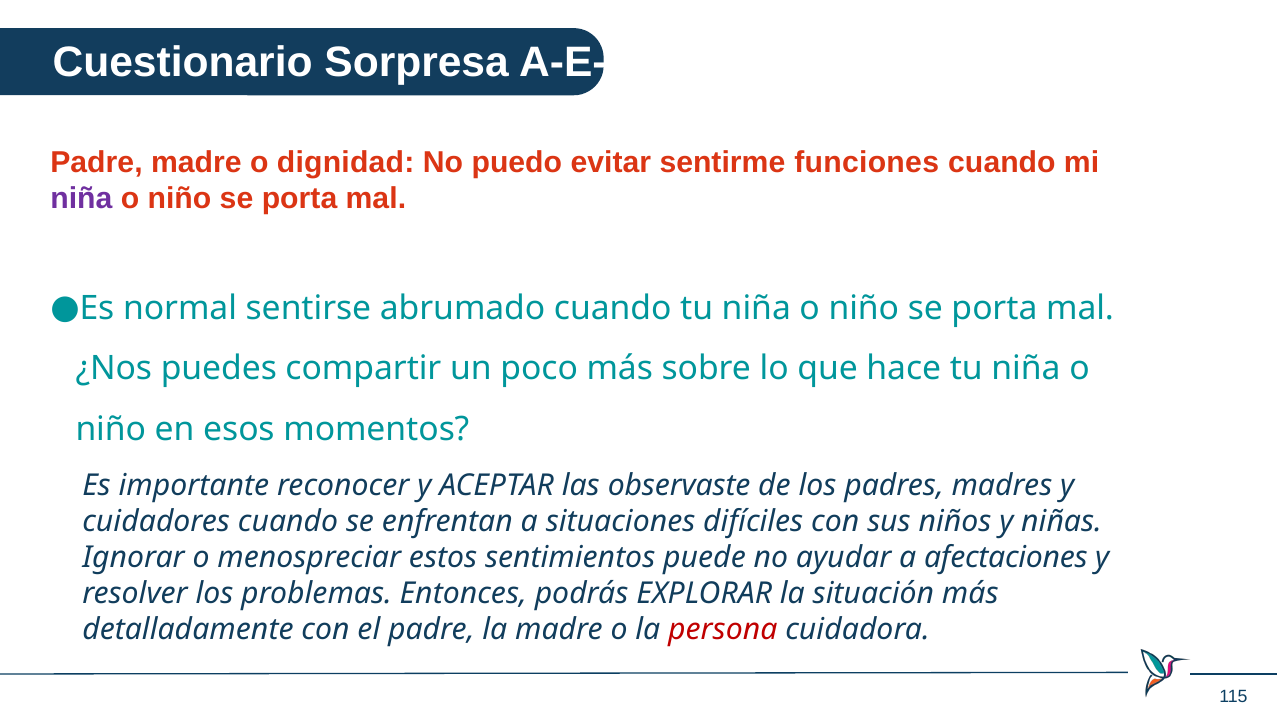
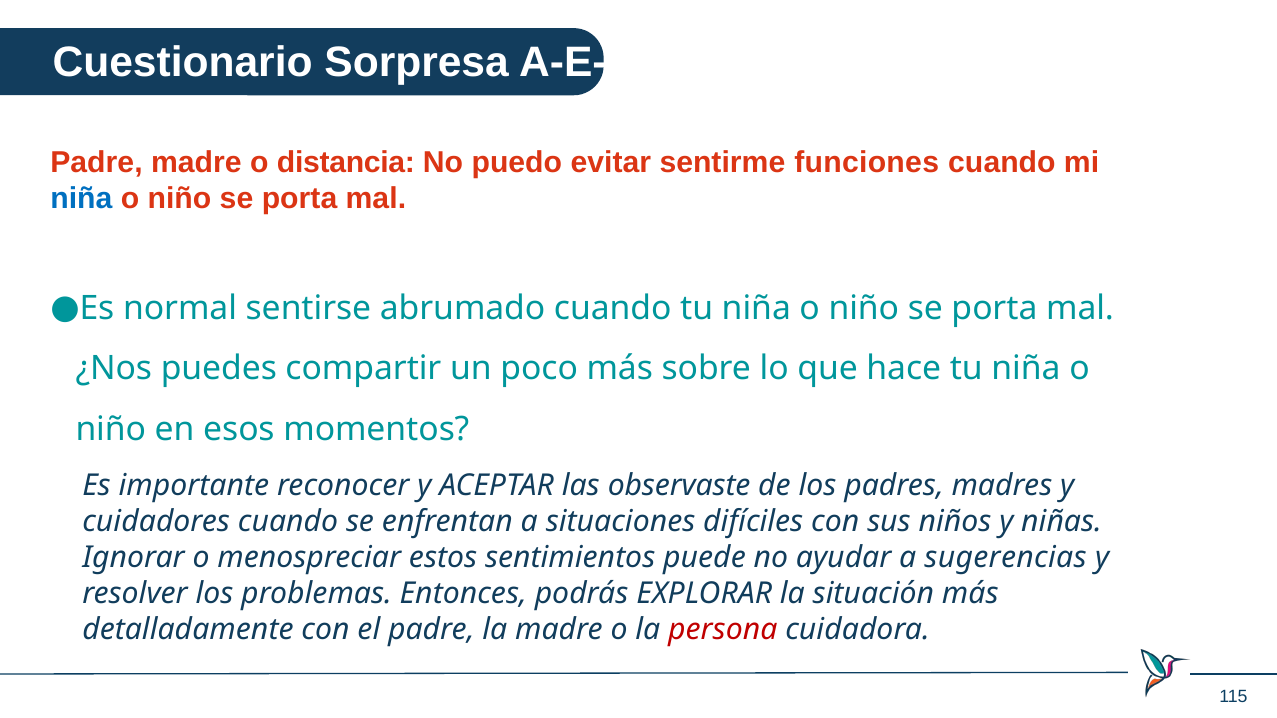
dignidad: dignidad -> distancia
niña at (81, 198) colour: purple -> blue
afectaciones: afectaciones -> sugerencias
